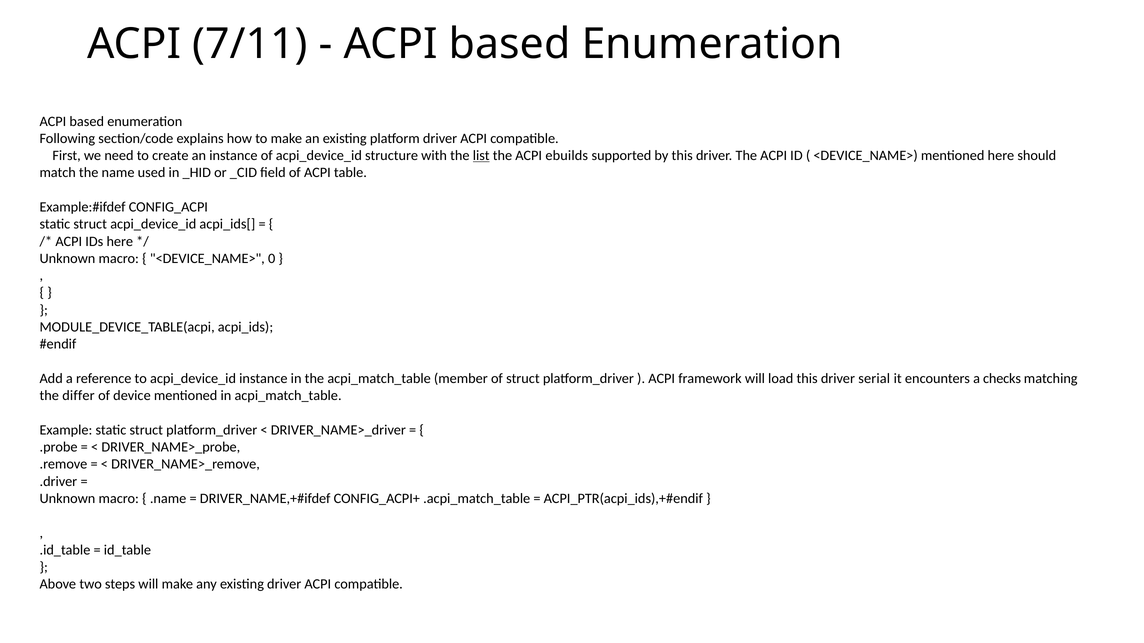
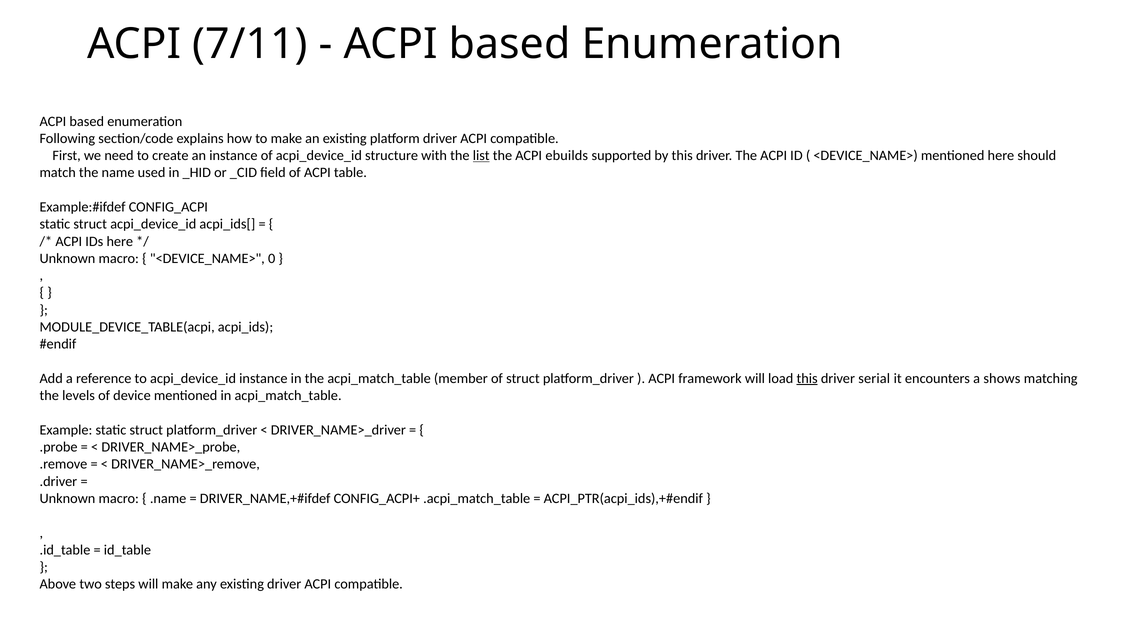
this at (807, 379) underline: none -> present
checks: checks -> shows
differ: differ -> levels
